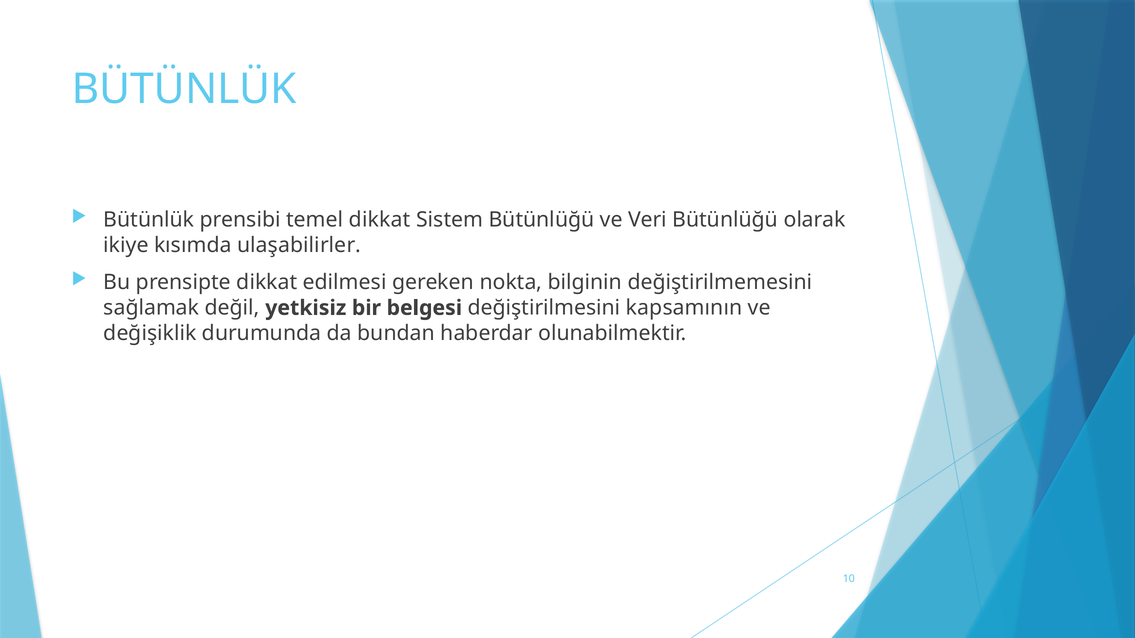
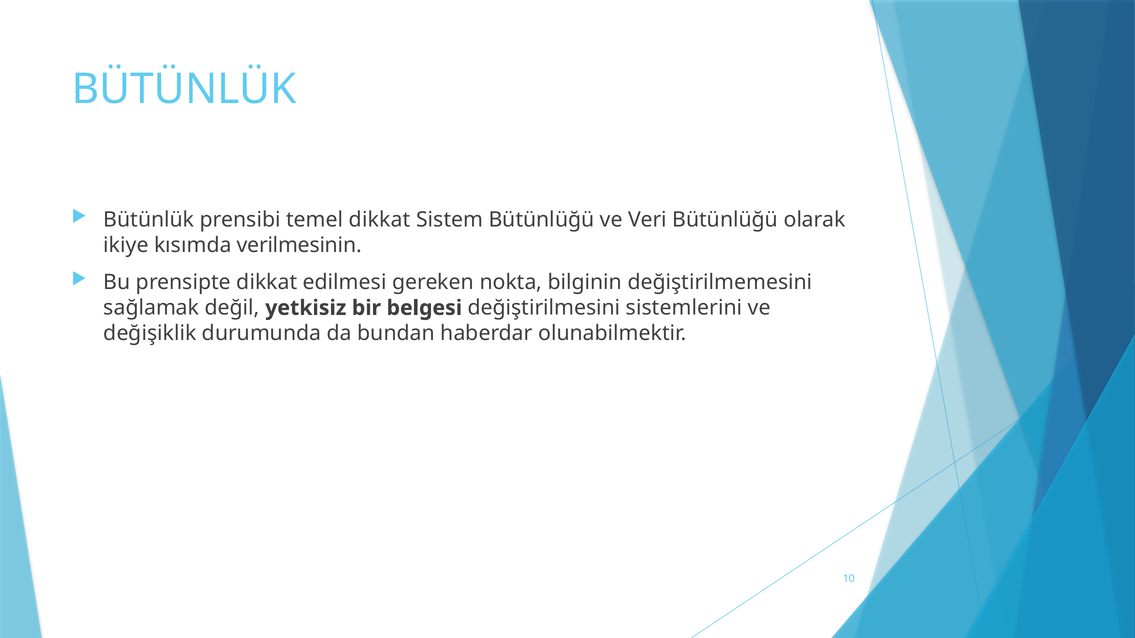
ulaşabilirler: ulaşabilirler -> verilmesinin
kapsamının: kapsamının -> sistemlerini
